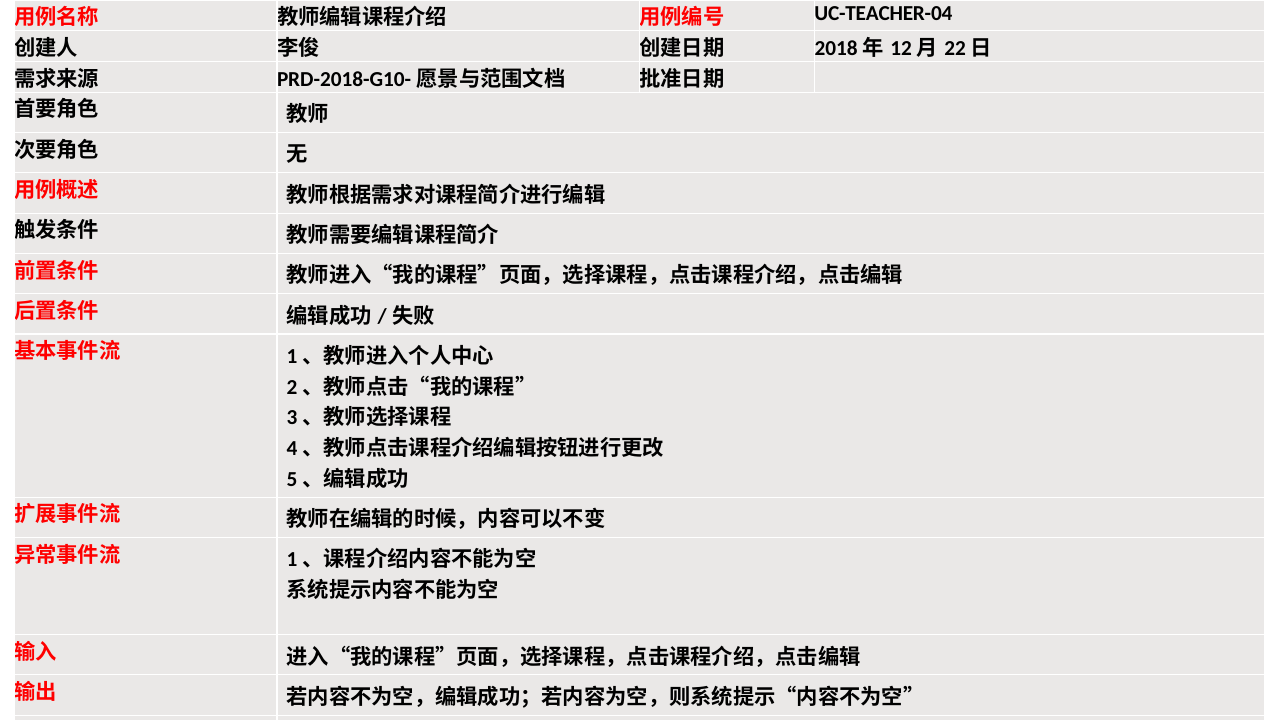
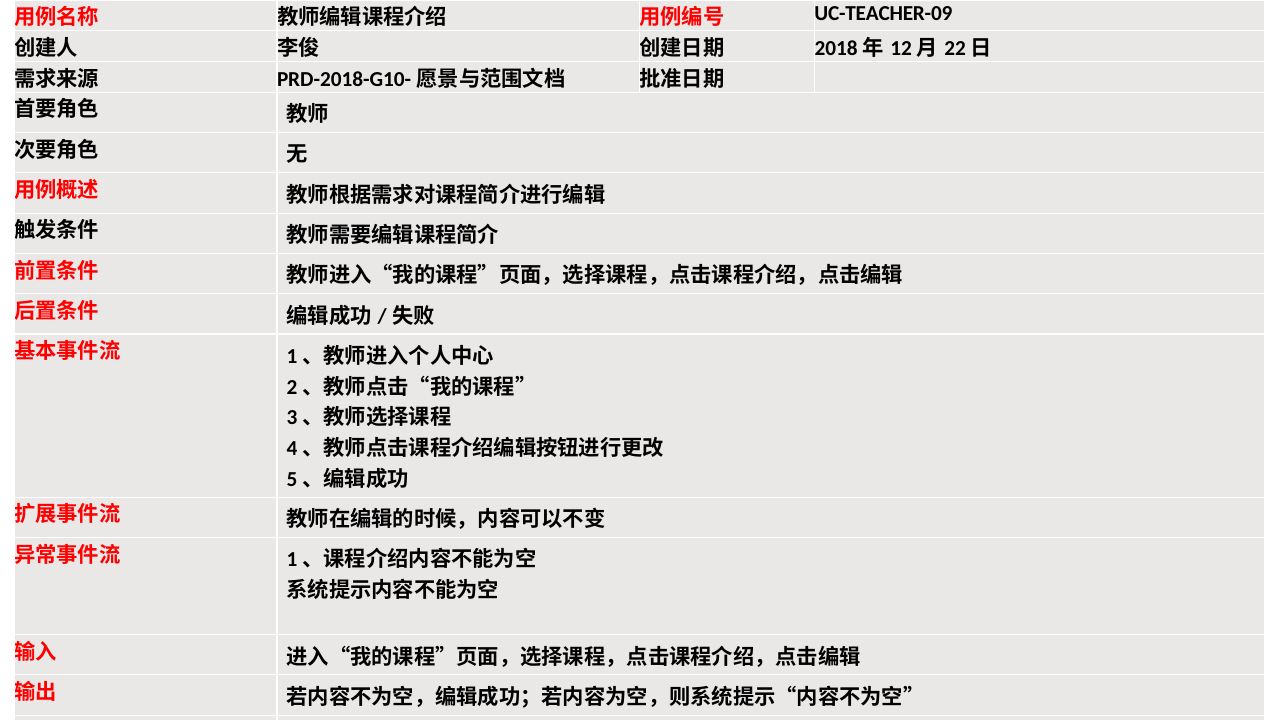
UC-TEACHER-04: UC-TEACHER-04 -> UC-TEACHER-09
